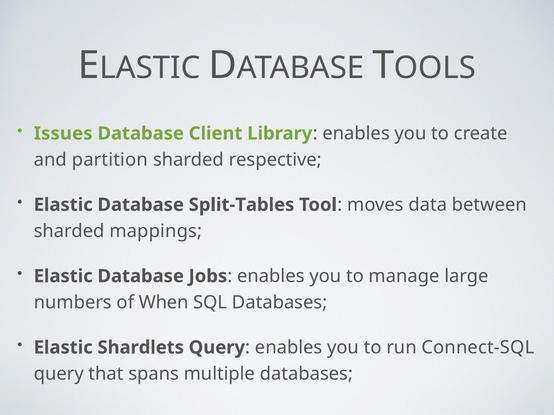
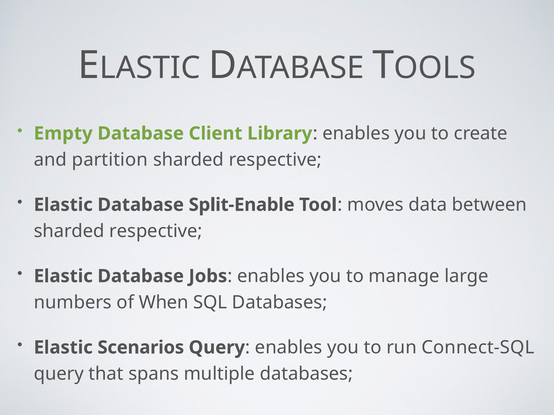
Issues: Issues -> Empty
Split-Tables: Split-Tables -> Split-Enable
mappings at (156, 232): mappings -> respective
Shardlets: Shardlets -> Scenarios
